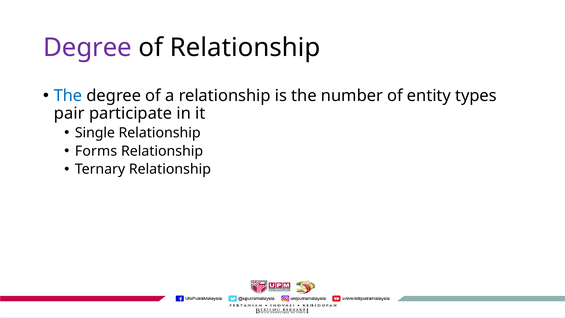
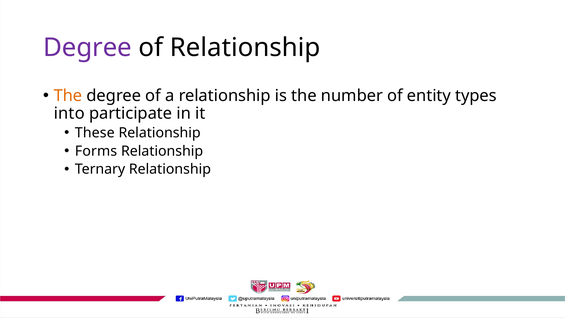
The at (68, 96) colour: blue -> orange
pair: pair -> into
Single: Single -> These
